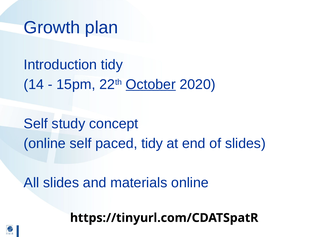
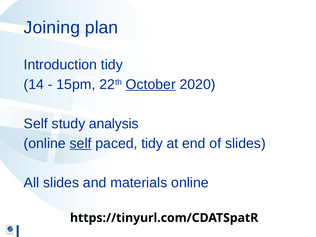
Growth: Growth -> Joining
concept: concept -> analysis
self at (81, 143) underline: none -> present
